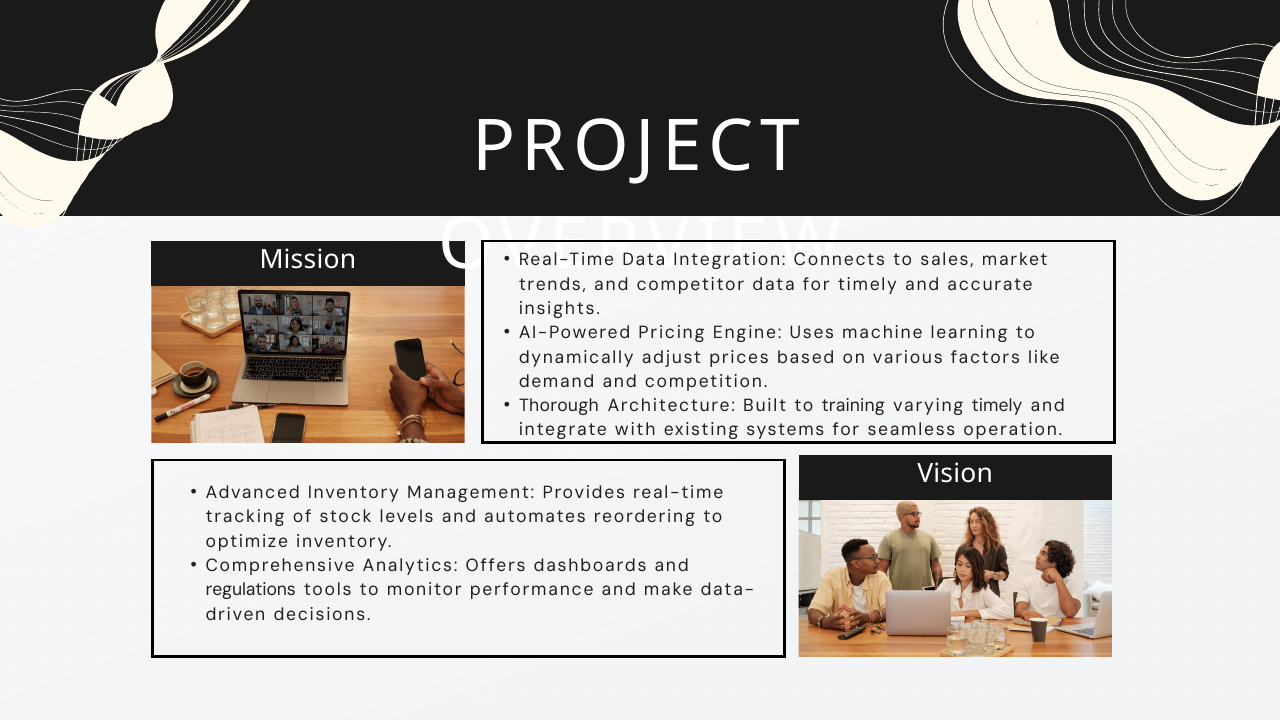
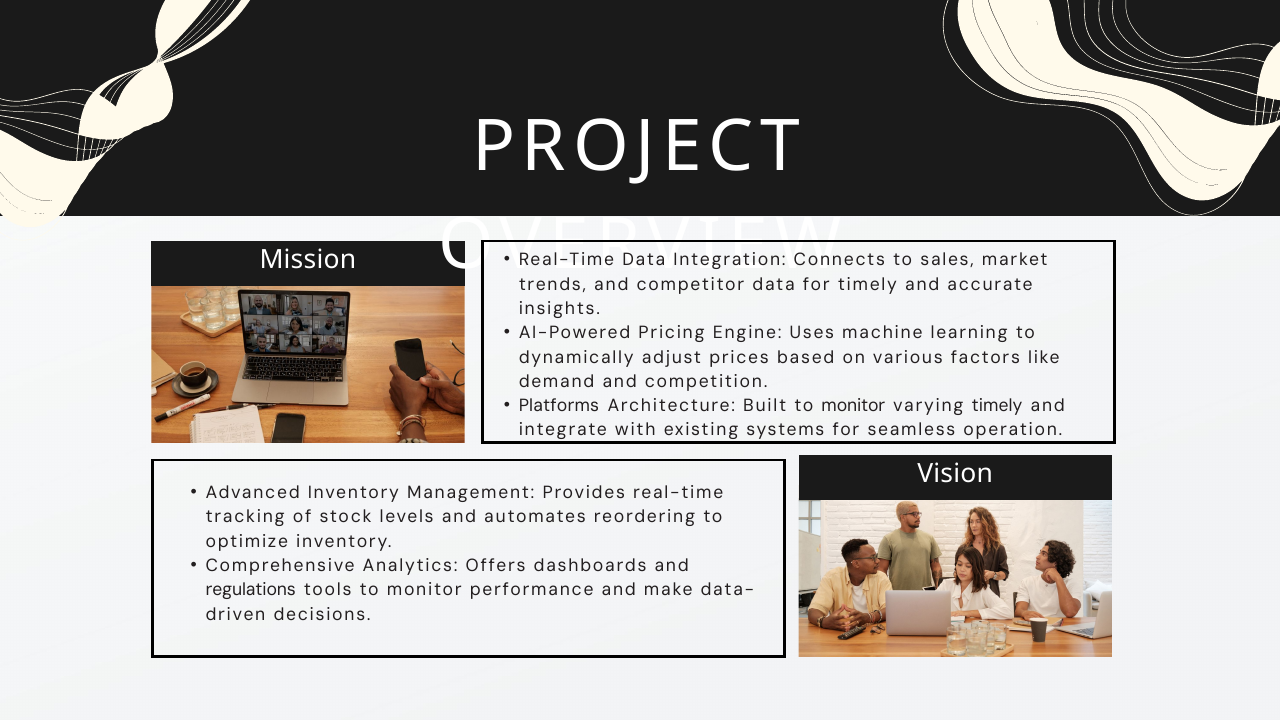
Thorough: Thorough -> Platforms
Built to training: training -> monitor
